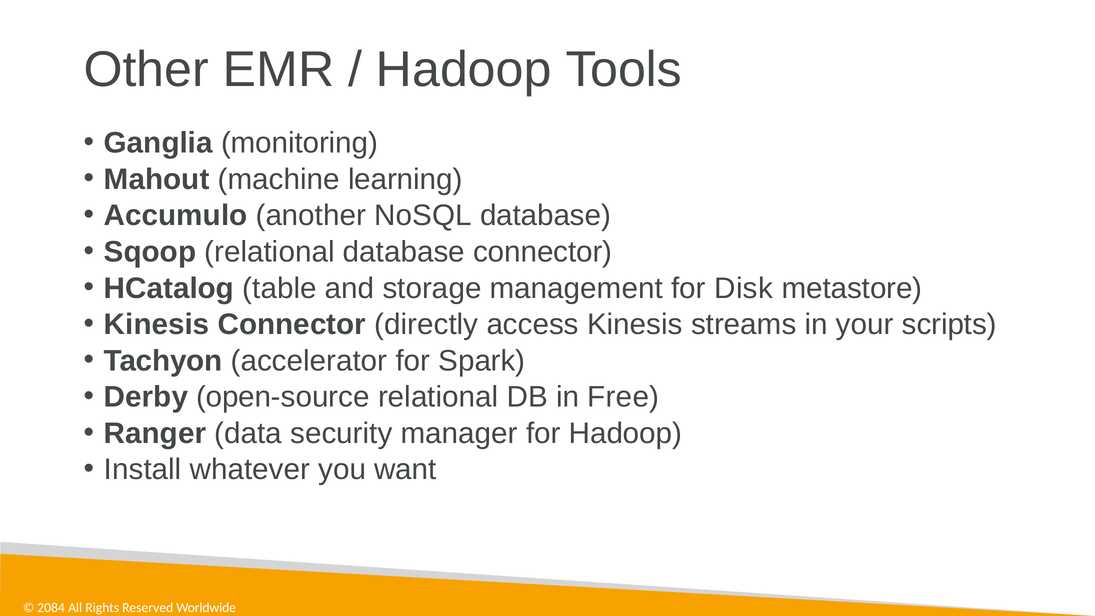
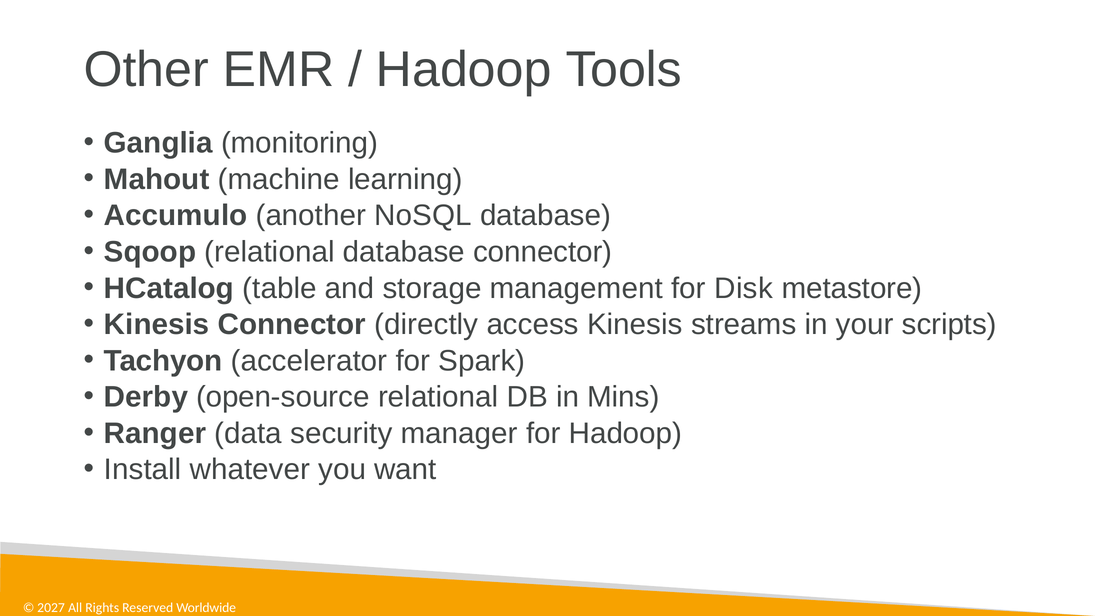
Free: Free -> Mins
2084: 2084 -> 2027
